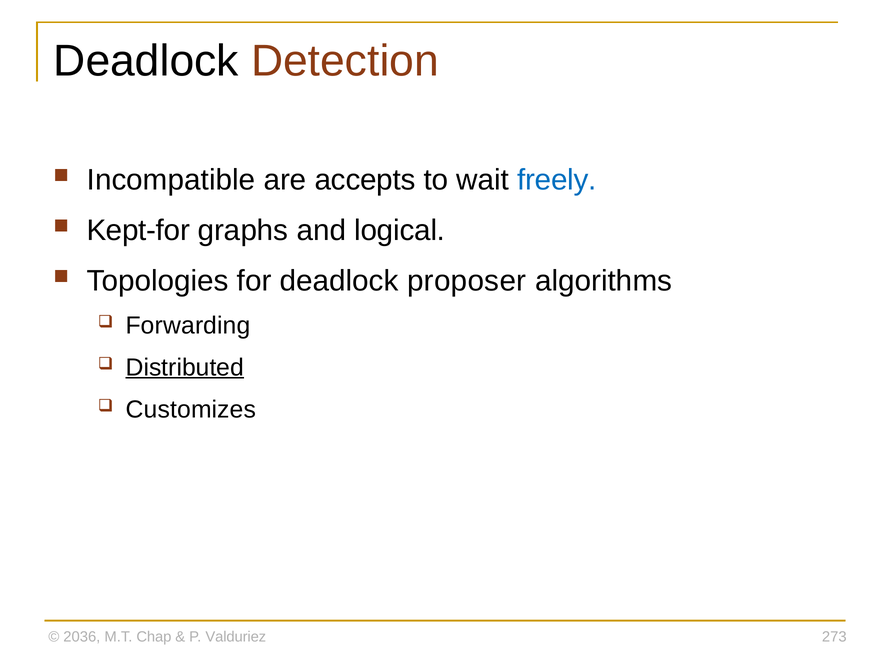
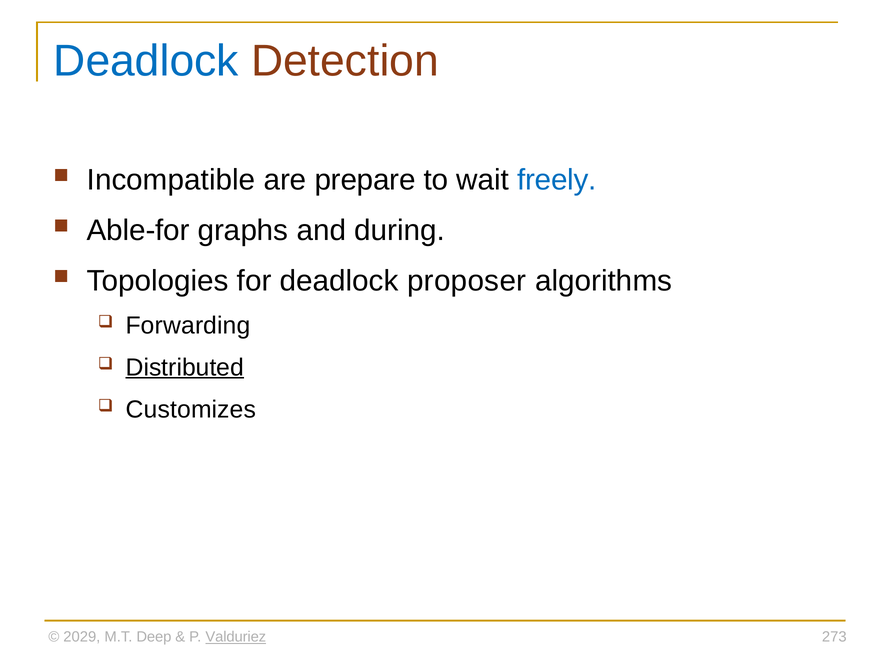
Deadlock at (146, 61) colour: black -> blue
accepts: accepts -> prepare
Kept-for: Kept-for -> Able-for
logical: logical -> during
2036: 2036 -> 2029
Chap: Chap -> Deep
Valduriez underline: none -> present
